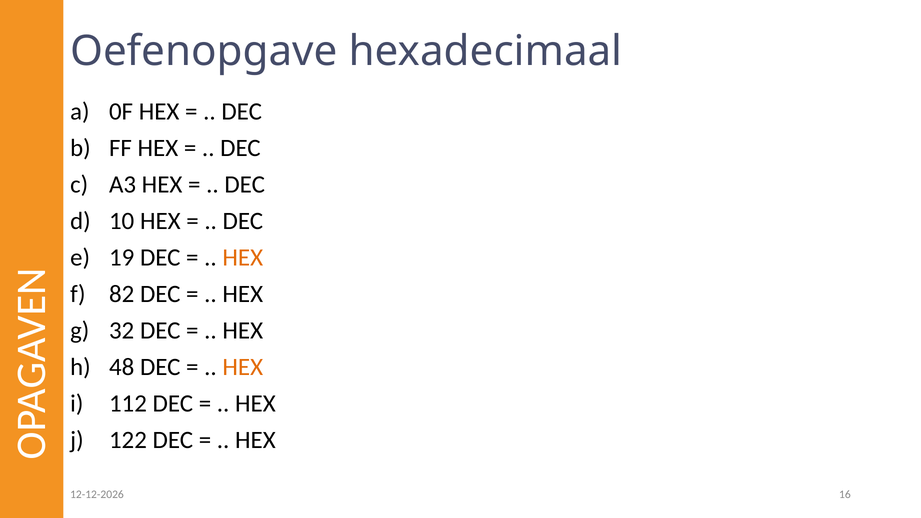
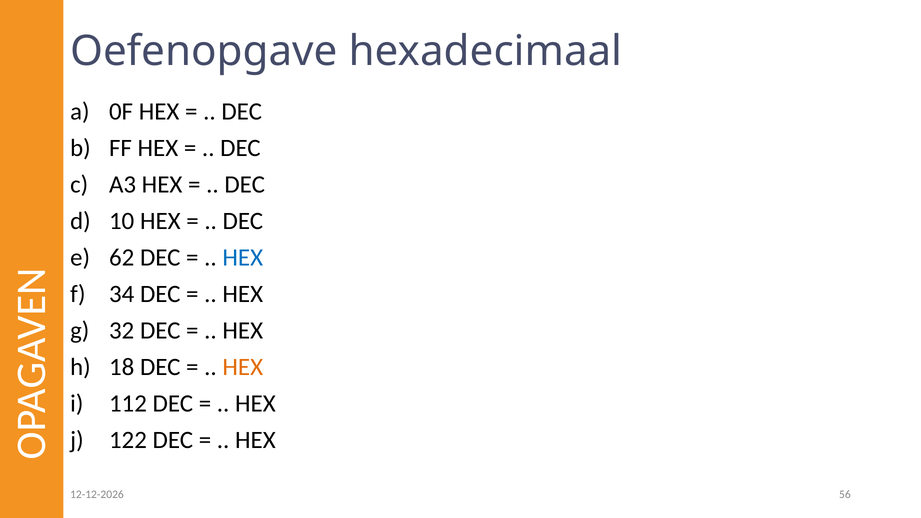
19: 19 -> 62
HEX at (243, 257) colour: orange -> blue
82: 82 -> 34
48: 48 -> 18
16: 16 -> 56
